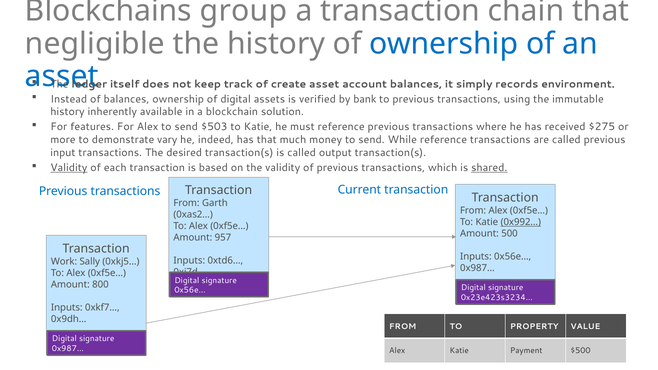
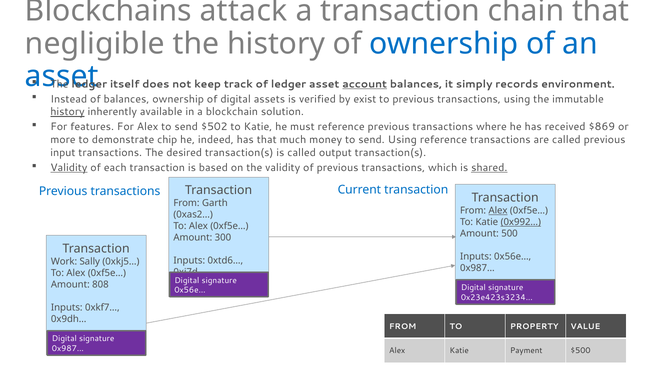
group: group -> attack
of create: create -> ledger
account underline: none -> present
bank: bank -> exist
history at (67, 112) underline: none -> present
$503: $503 -> $502
$275: $275 -> $869
vary: vary -> chip
send While: While -> Using
Alex at (498, 211) underline: none -> present
957: 957 -> 300
800: 800 -> 808
